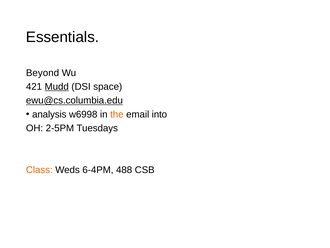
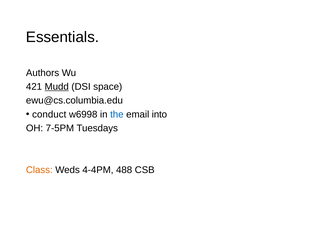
Beyond: Beyond -> Authors
ewu@cs.columbia.edu underline: present -> none
analysis: analysis -> conduct
the colour: orange -> blue
2-5PM: 2-5PM -> 7-5PM
6-4PM: 6-4PM -> 4-4PM
